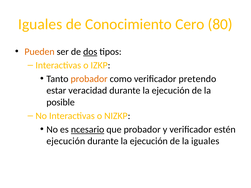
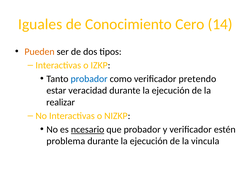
80: 80 -> 14
dos underline: present -> none
probador at (89, 79) colour: orange -> blue
posible: posible -> realizar
ejecución at (66, 141): ejecución -> problema
la iguales: iguales -> vincula
